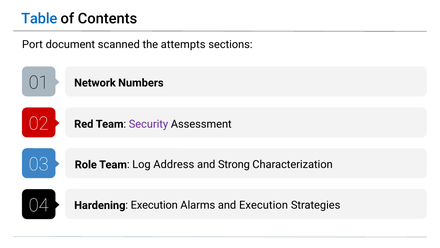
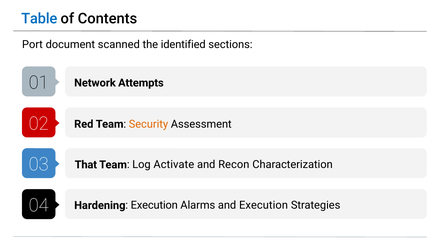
attempts: attempts -> identified
Numbers: Numbers -> Attempts
Security colour: purple -> orange
Role: Role -> That
Address: Address -> Activate
Strong: Strong -> Recon
